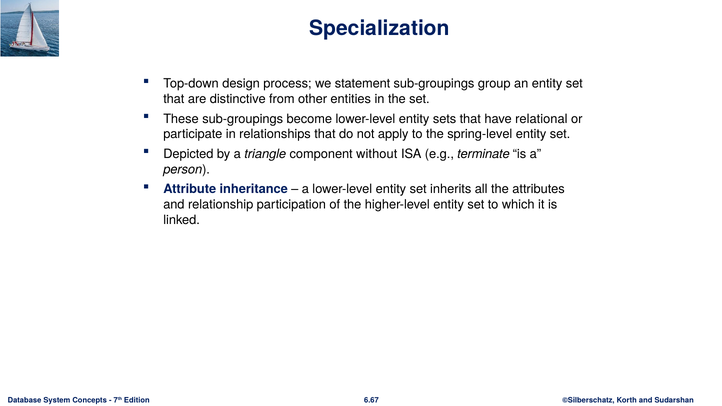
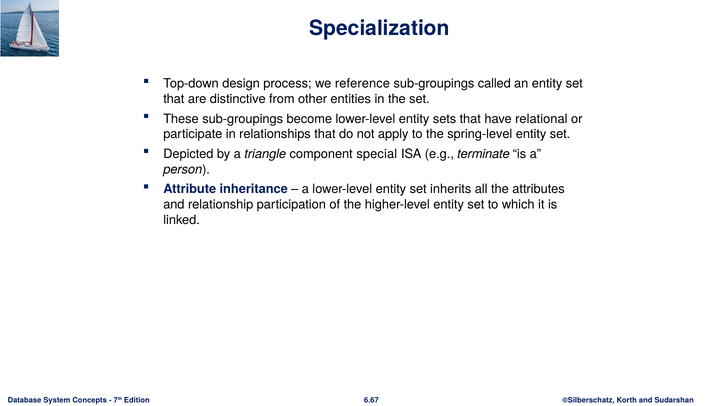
statement: statement -> reference
group: group -> called
without: without -> special
